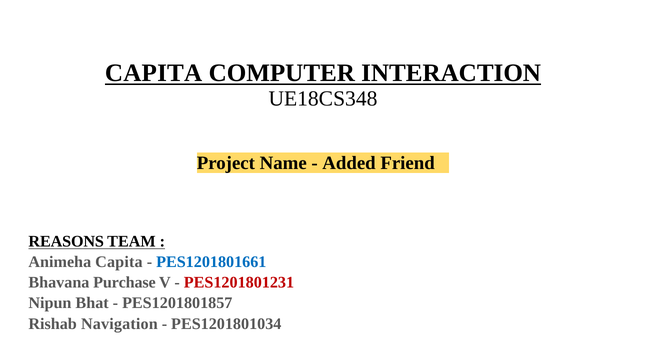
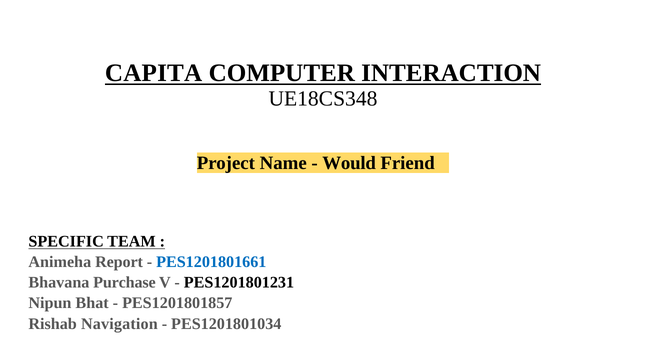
Added: Added -> Would
REASONS: REASONS -> SPECIFIC
Animeha Capita: Capita -> Report
PES1201801231 colour: red -> black
